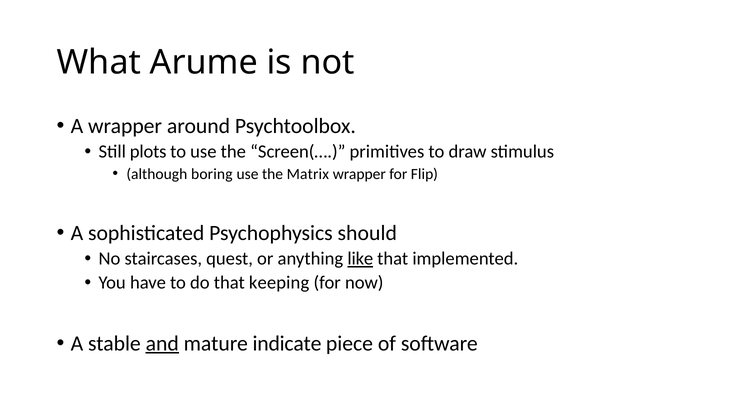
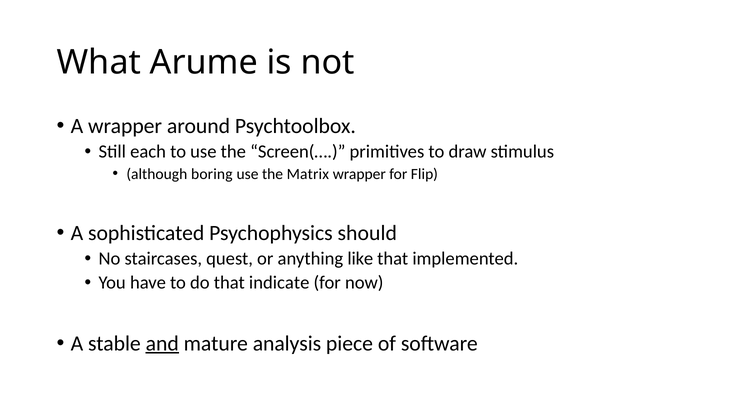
plots: plots -> each
like underline: present -> none
keeping: keeping -> indicate
indicate: indicate -> analysis
